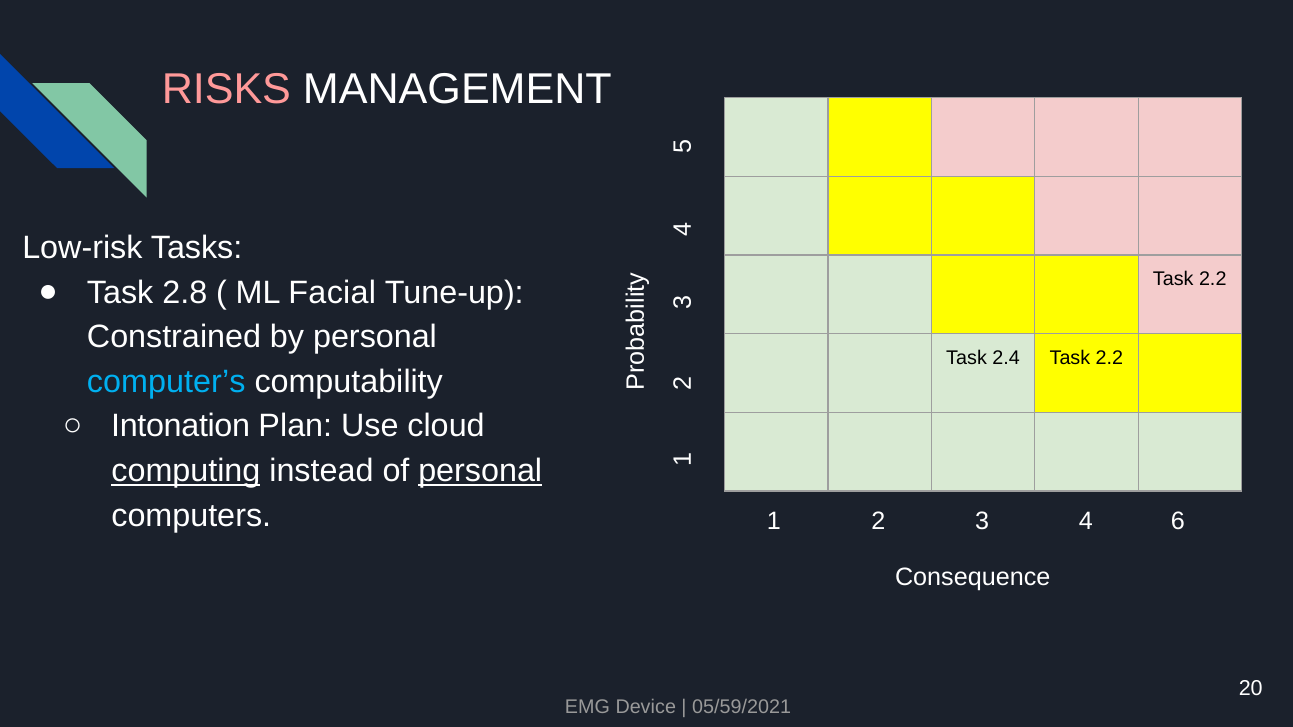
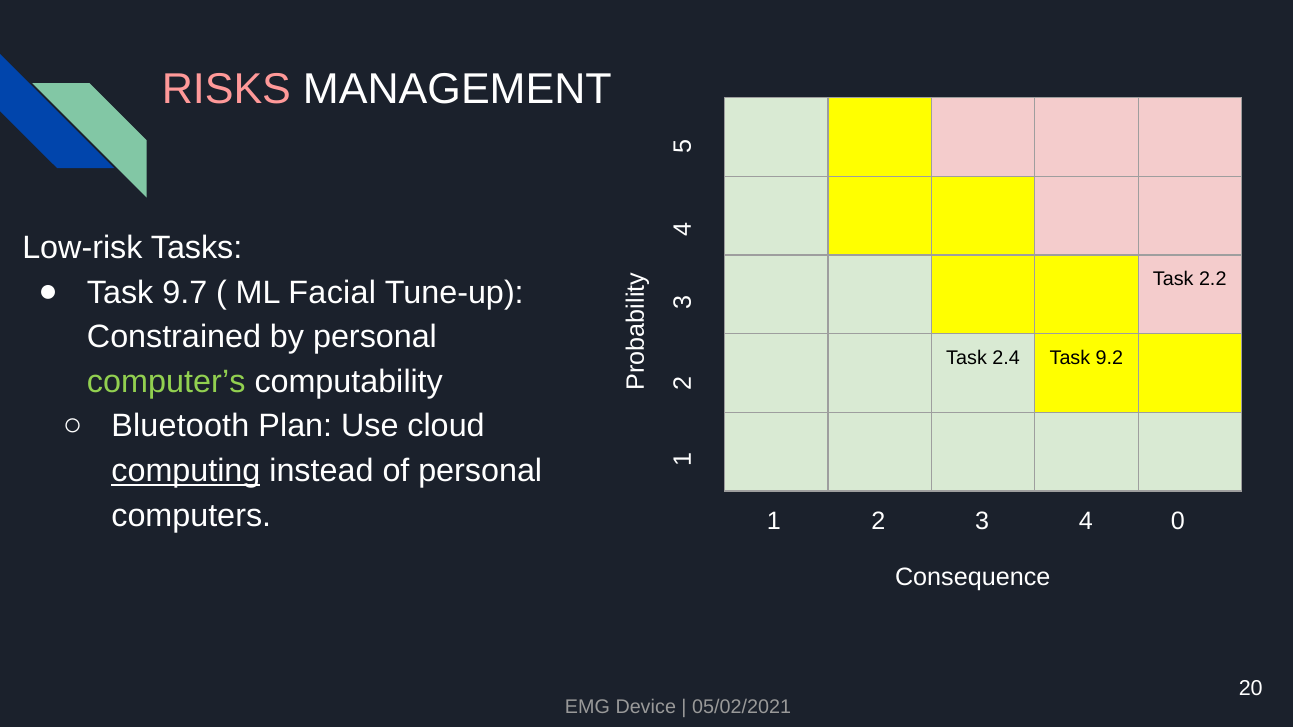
2.8: 2.8 -> 9.7
2.4 Task 2.2: 2.2 -> 9.2
computer’s colour: light blue -> light green
Intonation: Intonation -> Bluetooth
personal at (480, 471) underline: present -> none
6: 6 -> 0
05/59/2021: 05/59/2021 -> 05/02/2021
